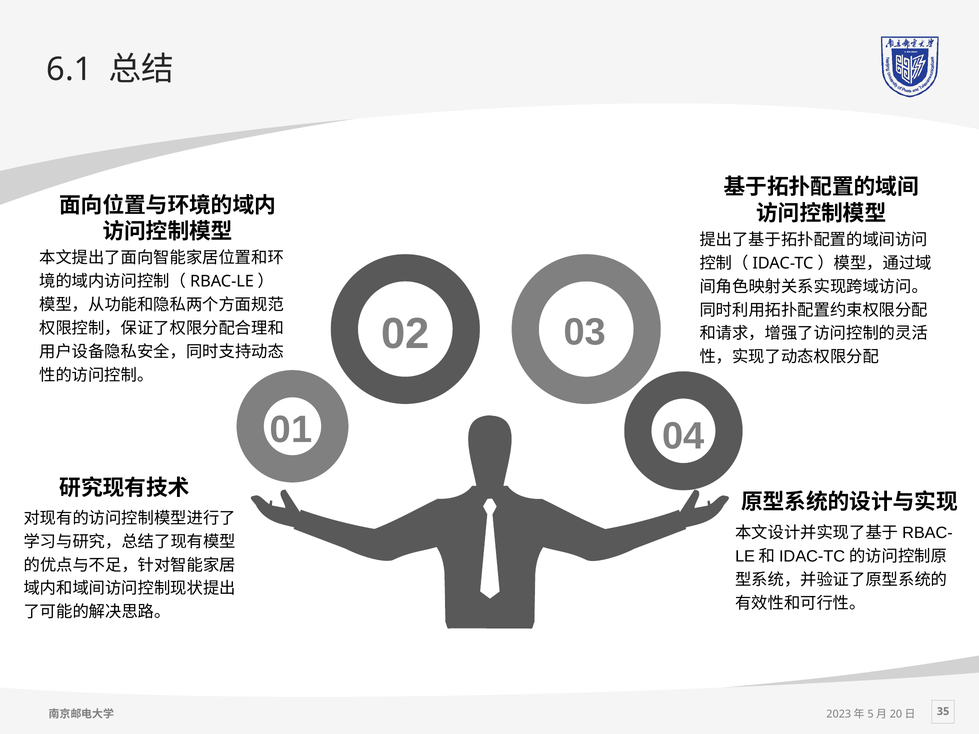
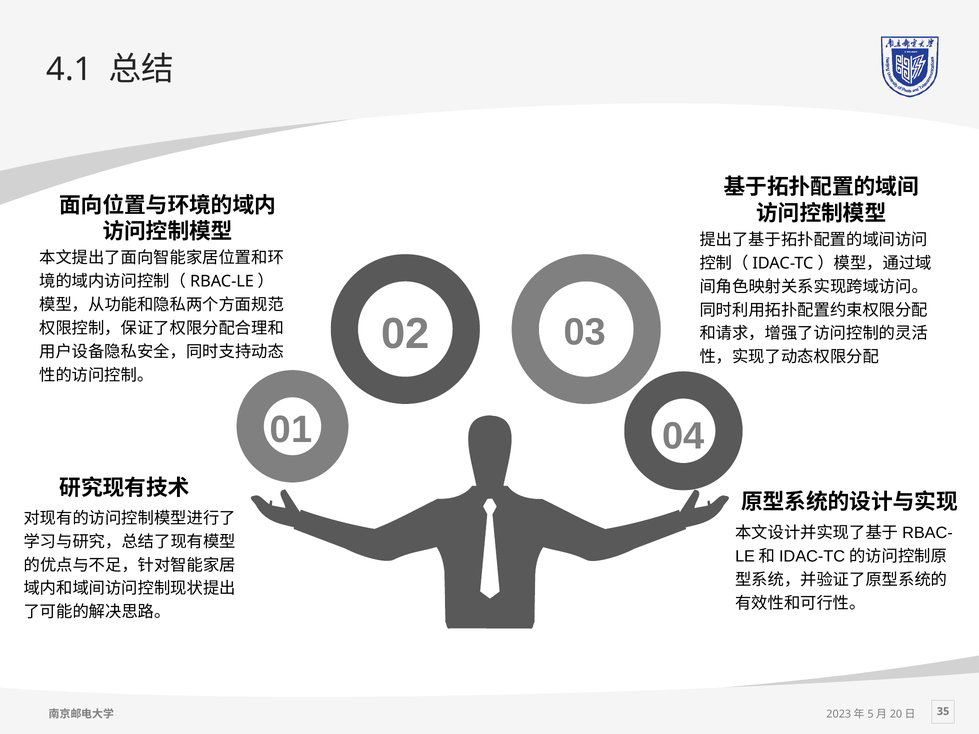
6.1: 6.1 -> 4.1
